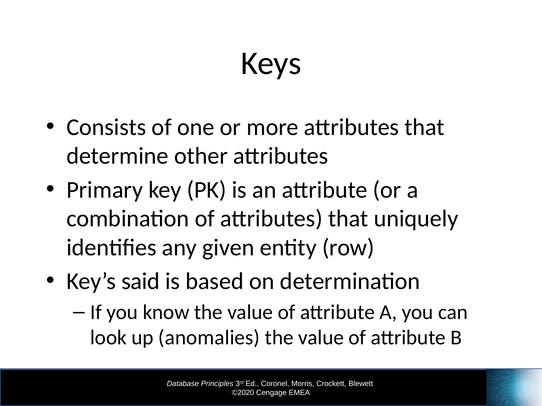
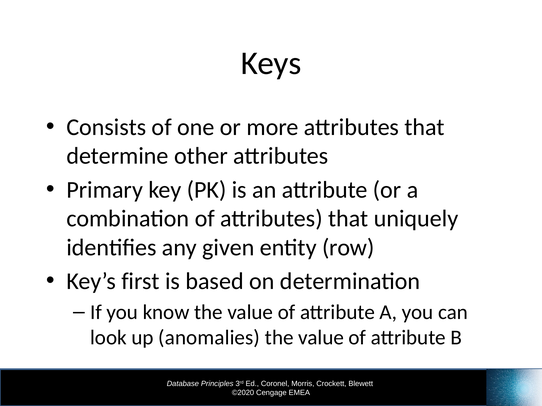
said: said -> first
